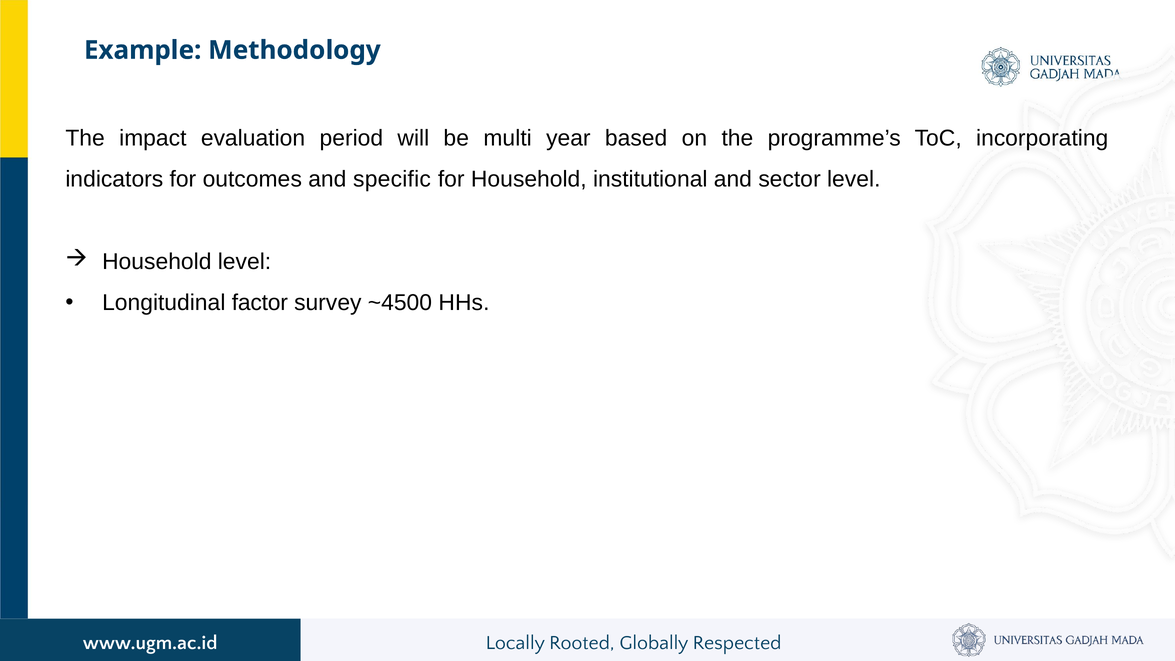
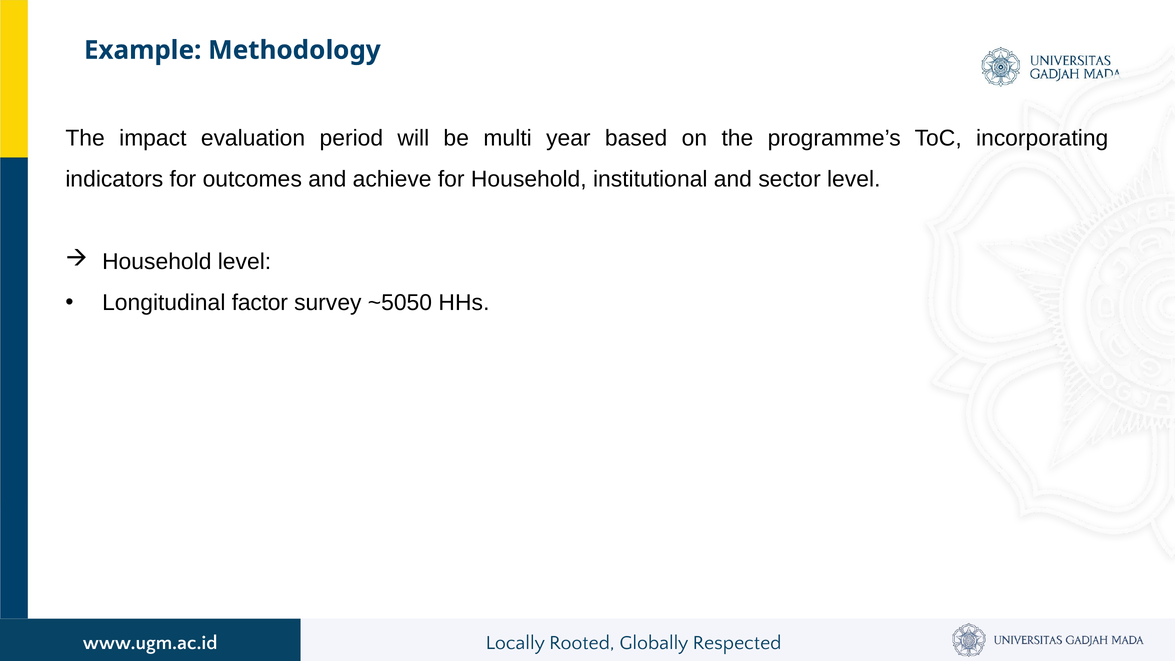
specific: specific -> achieve
~4500: ~4500 -> ~5050
